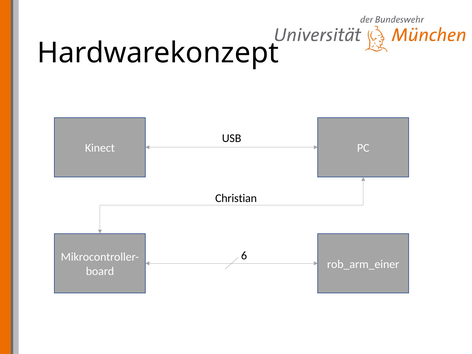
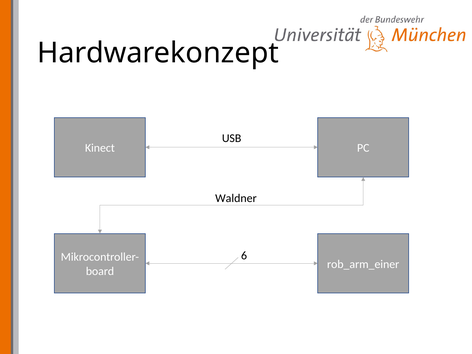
Christian: Christian -> Waldner
